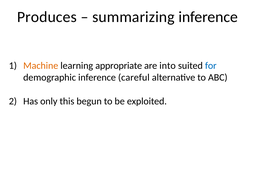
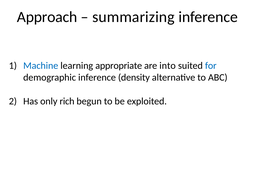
Produces: Produces -> Approach
Machine colour: orange -> blue
careful: careful -> density
this: this -> rich
